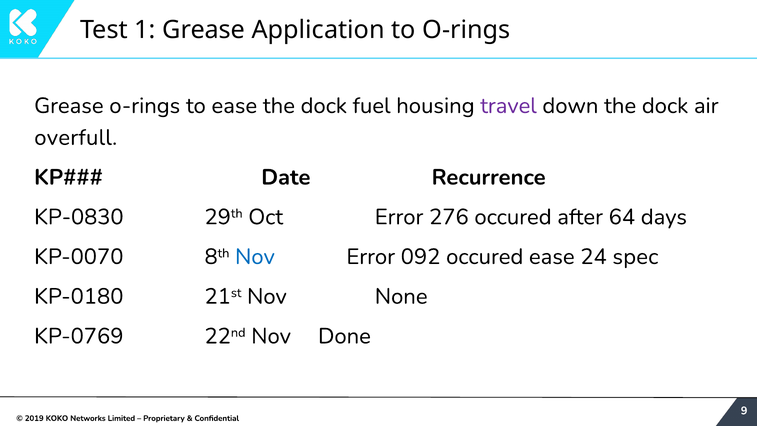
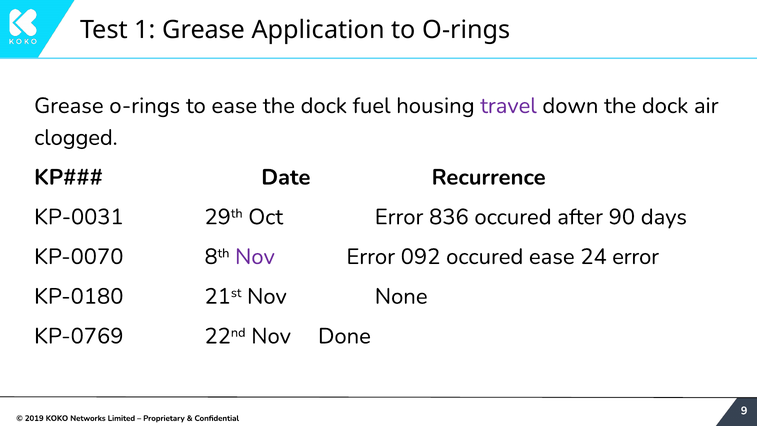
overfull: overfull -> clogged
KP-0830: KP-0830 -> KP-0031
276: 276 -> 836
64: 64 -> 90
Nov at (255, 257) colour: blue -> purple
24 spec: spec -> error
